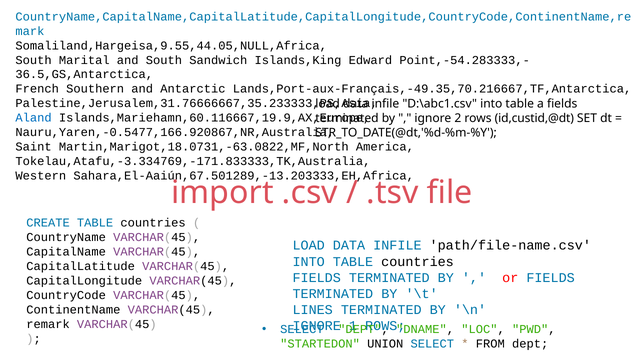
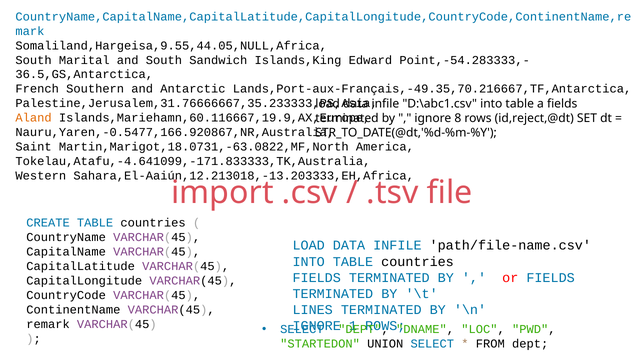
Aland colour: blue -> orange
2: 2 -> 8
id,custid,@dt: id,custid,@dt -> id,reject,@dt
Tokelau,Atafu,-3.334769,-171.833333,TK,Australia: Tokelau,Atafu,-3.334769,-171.833333,TK,Australia -> Tokelau,Atafu,-4.641099,-171.833333,TK,Australia
Sahara,El-Aaiún,67.501289,-13.203333,EH,Africa: Sahara,El-Aaiún,67.501289,-13.203333,EH,Africa -> Sahara,El-Aaiún,12.213018,-13.203333,EH,Africa
